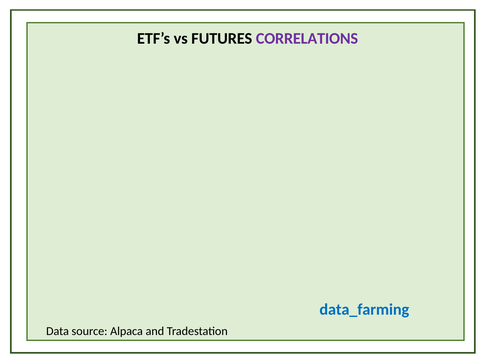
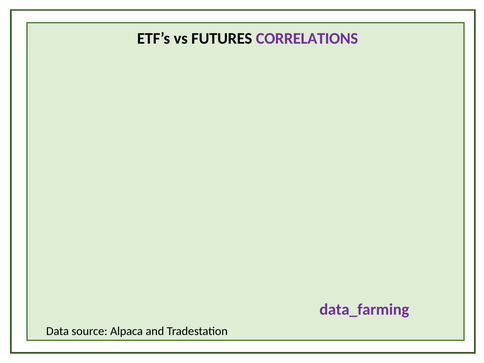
data_farming colour: blue -> purple
